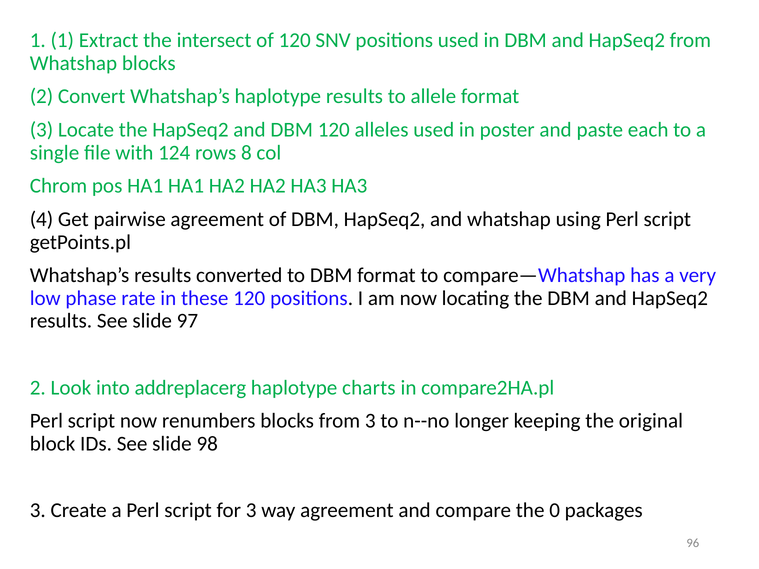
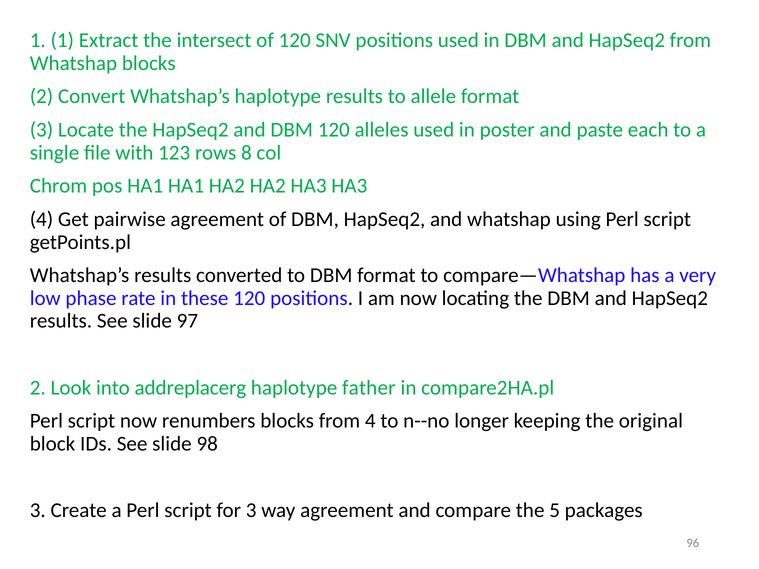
124: 124 -> 123
charts: charts -> father
from 3: 3 -> 4
0: 0 -> 5
